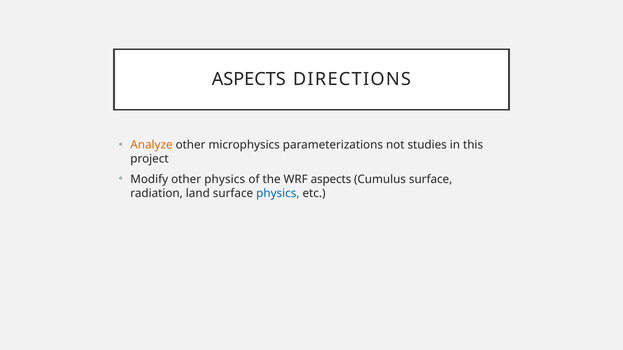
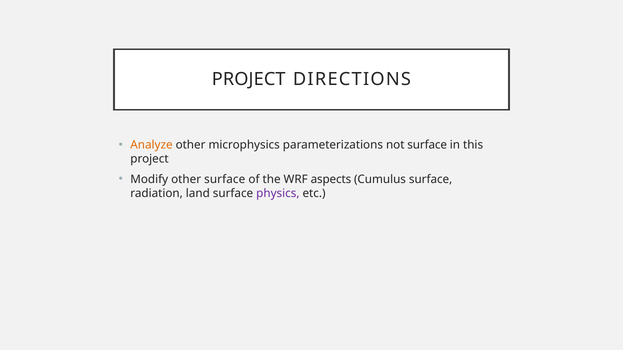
ASPECTS at (249, 80): ASPECTS -> PROJECT
not studies: studies -> surface
other physics: physics -> surface
physics at (278, 194) colour: blue -> purple
